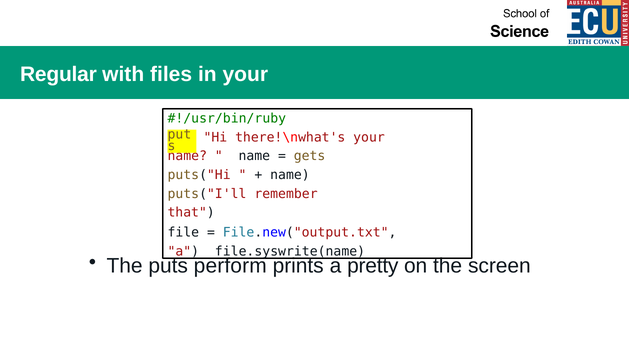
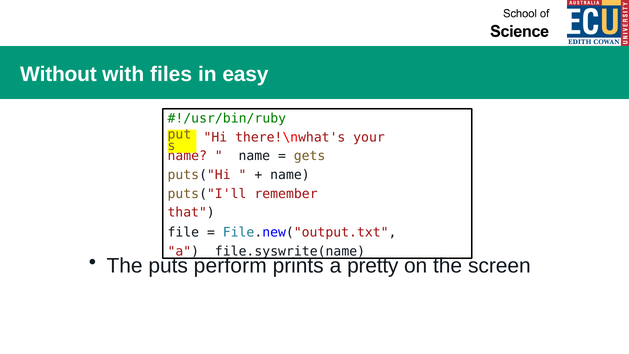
Regular: Regular -> Without
in your: your -> easy
